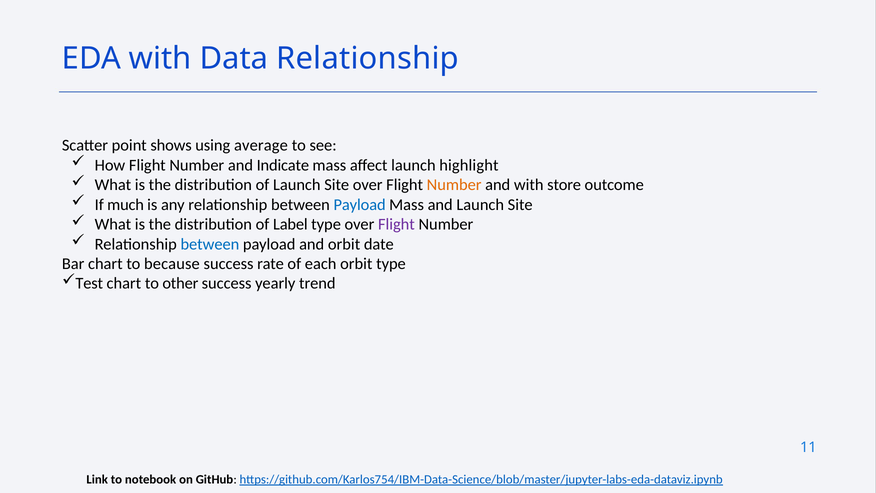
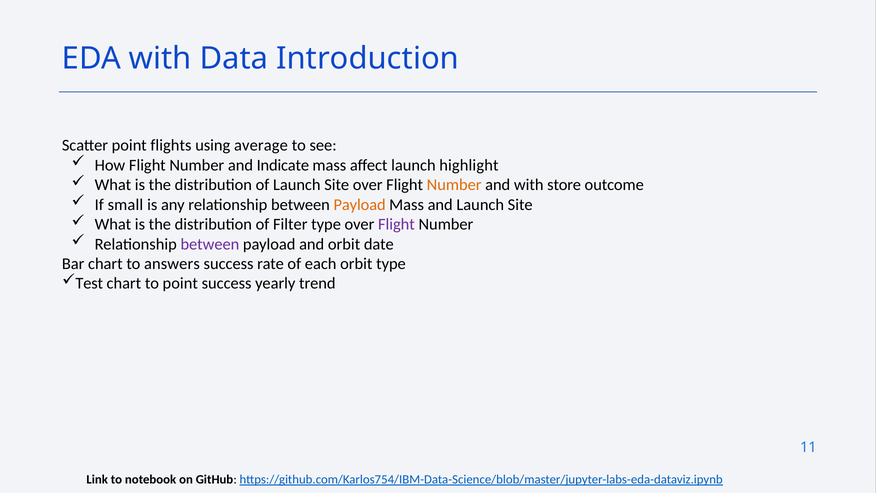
Data Relationship: Relationship -> Introduction
shows: shows -> flights
much: much -> small
Payload at (360, 205) colour: blue -> orange
Label: Label -> Filter
between at (210, 244) colour: blue -> purple
because: because -> answers
to other: other -> point
